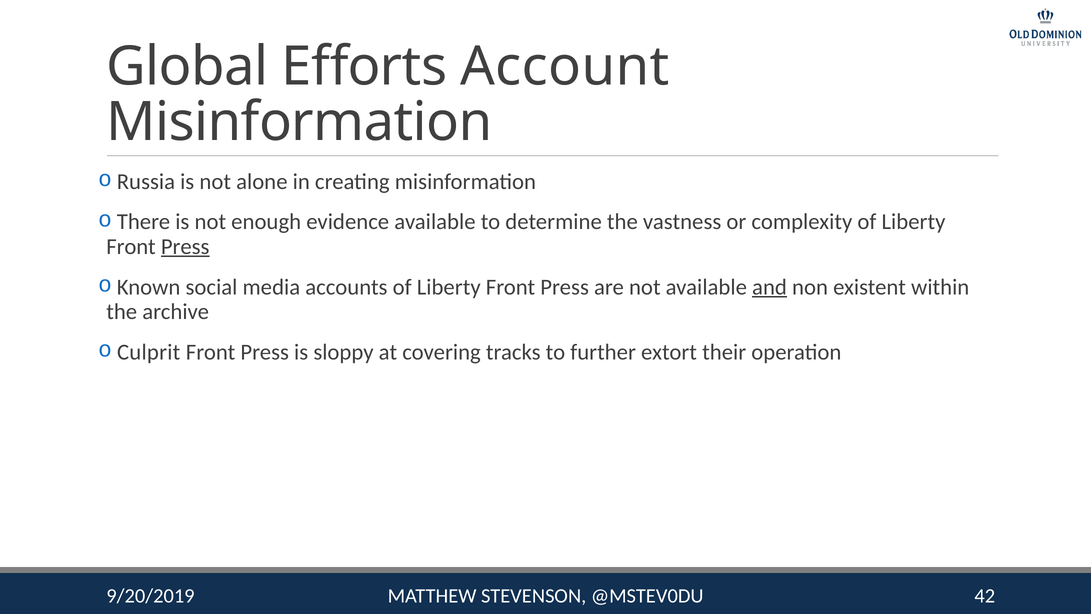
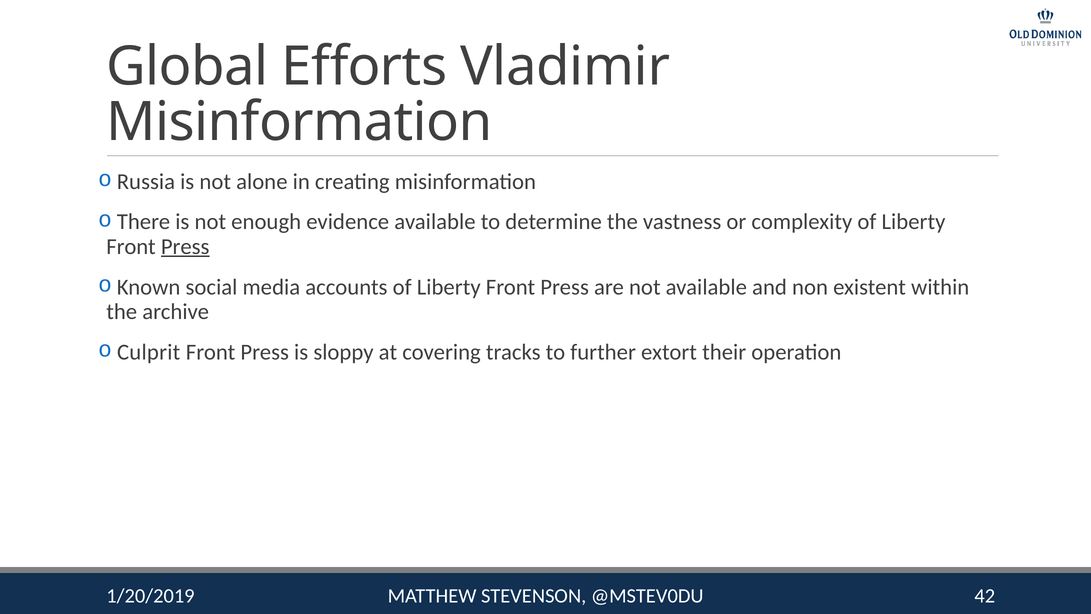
Account: Account -> Vladimir
and underline: present -> none
9/20/2019: 9/20/2019 -> 1/20/2019
